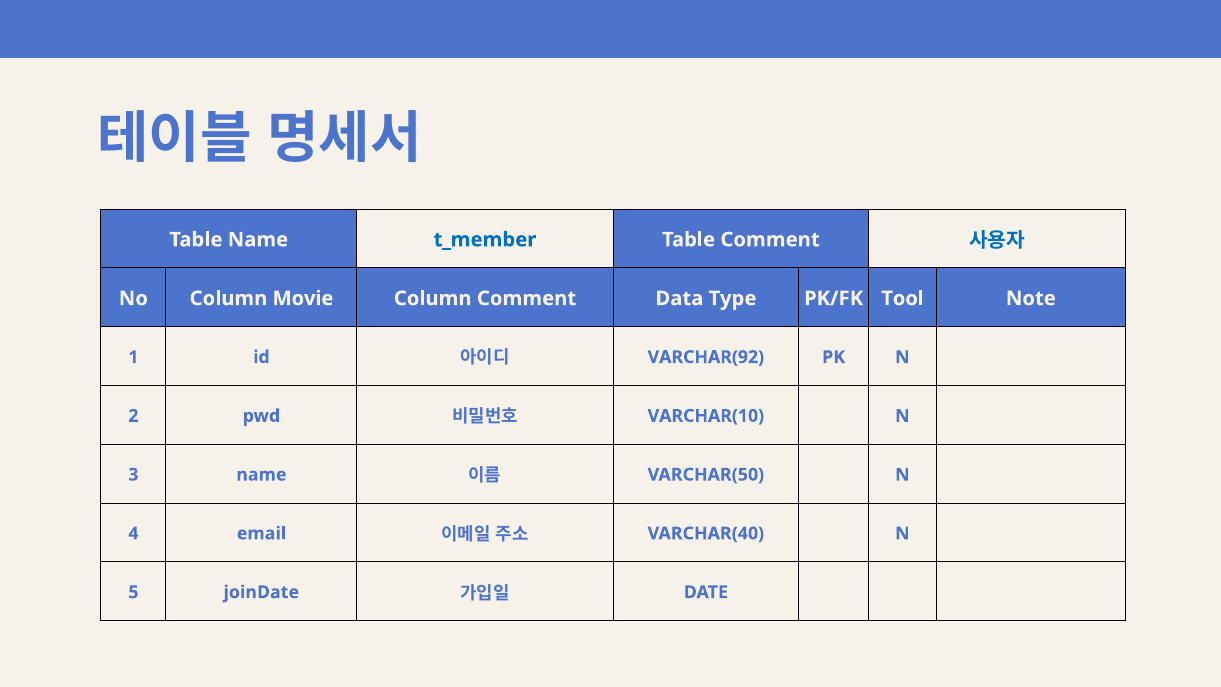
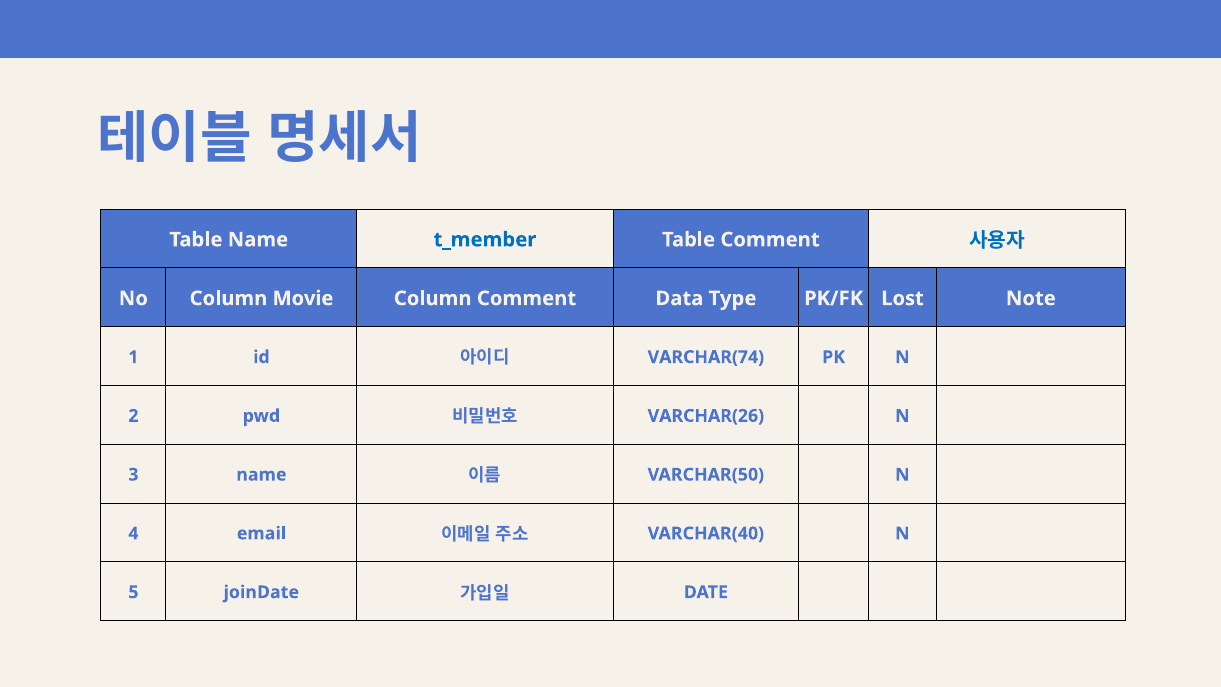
Tool: Tool -> Lost
VARCHAR(92: VARCHAR(92 -> VARCHAR(74
VARCHAR(10: VARCHAR(10 -> VARCHAR(26
